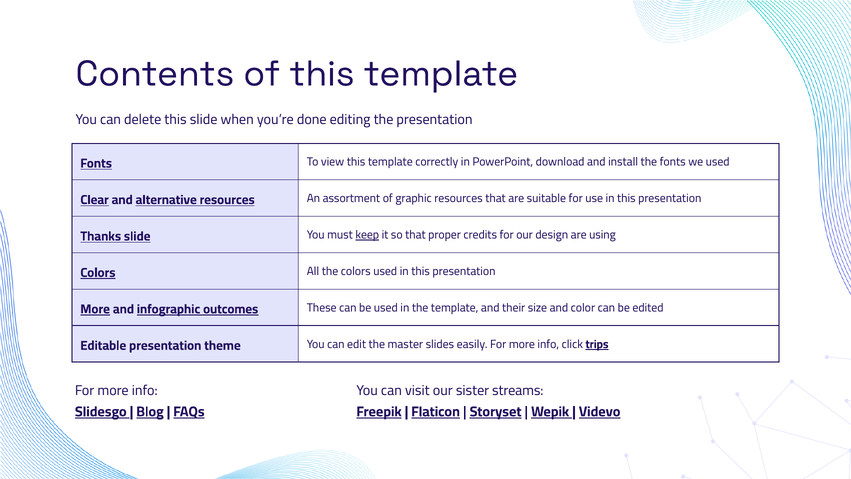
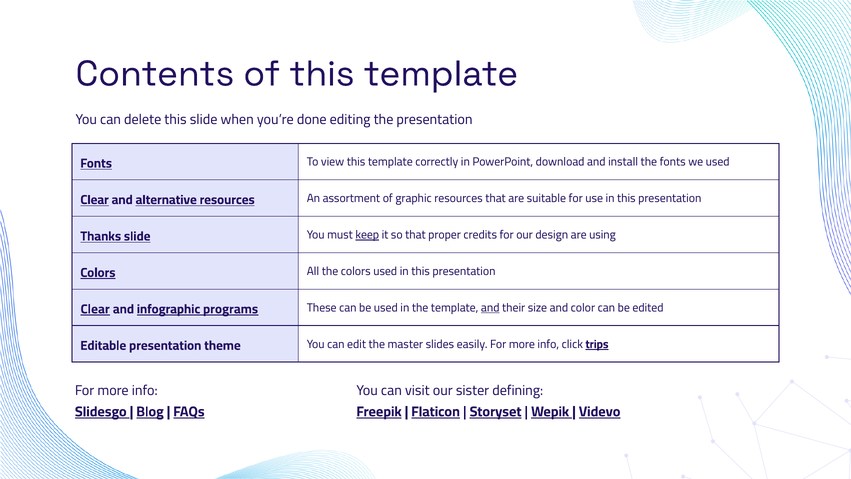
More at (95, 309): More -> Clear
outcomes: outcomes -> programs
and at (490, 308) underline: none -> present
streams: streams -> defining
